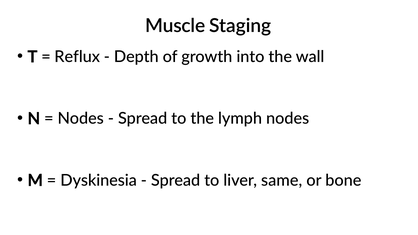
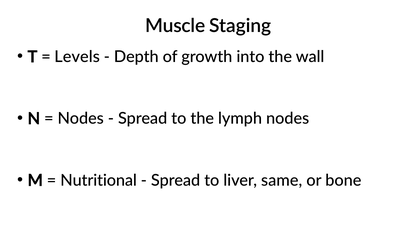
Reflux: Reflux -> Levels
Dyskinesia: Dyskinesia -> Nutritional
